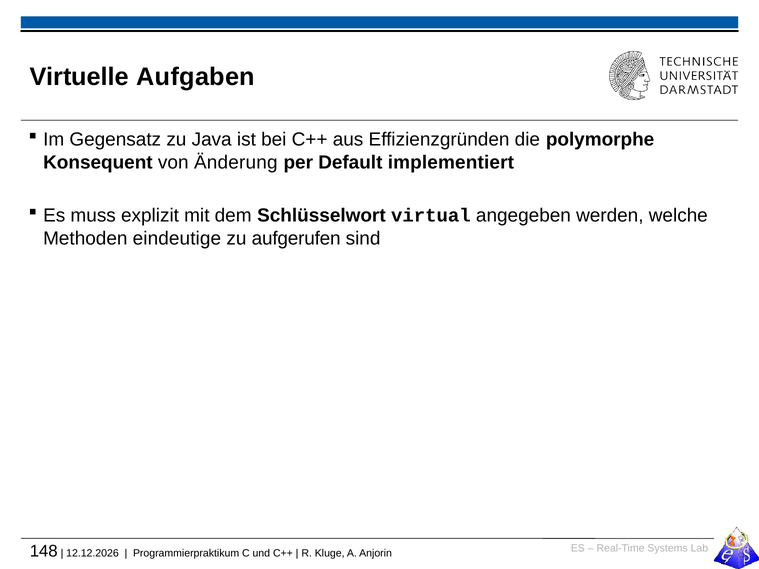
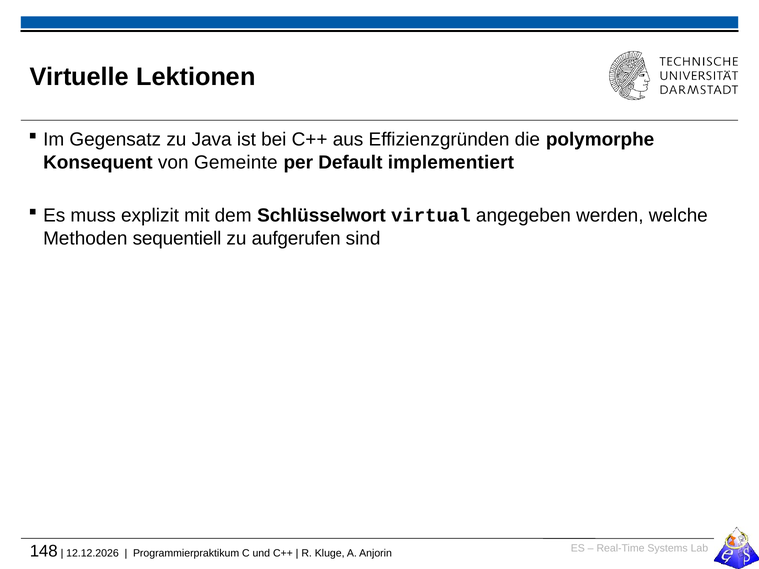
Aufgaben: Aufgaben -> Lektionen
Änderung: Änderung -> Gemeinte
eindeutige: eindeutige -> sequentiell
